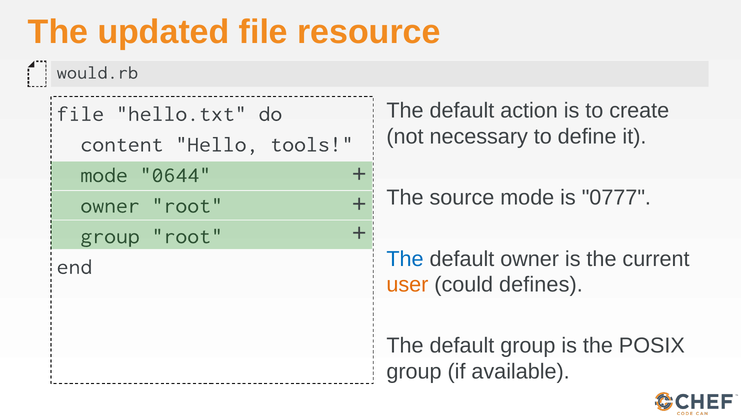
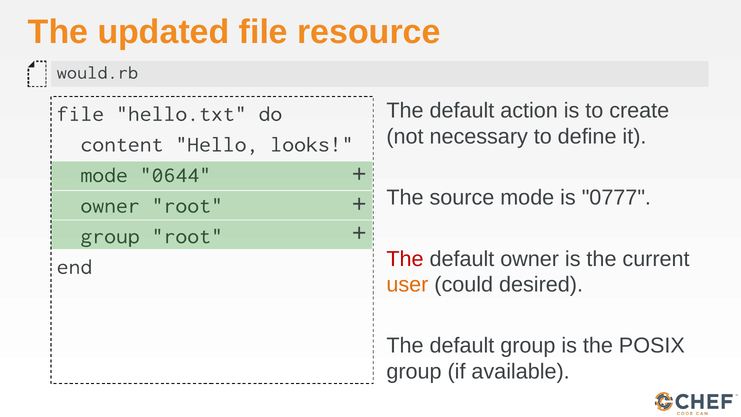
tools: tools -> looks
The at (405, 259) colour: blue -> red
defines: defines -> desired
